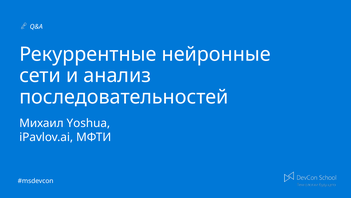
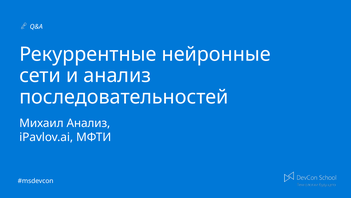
Михаил Yoshua: Yoshua -> Анализ
